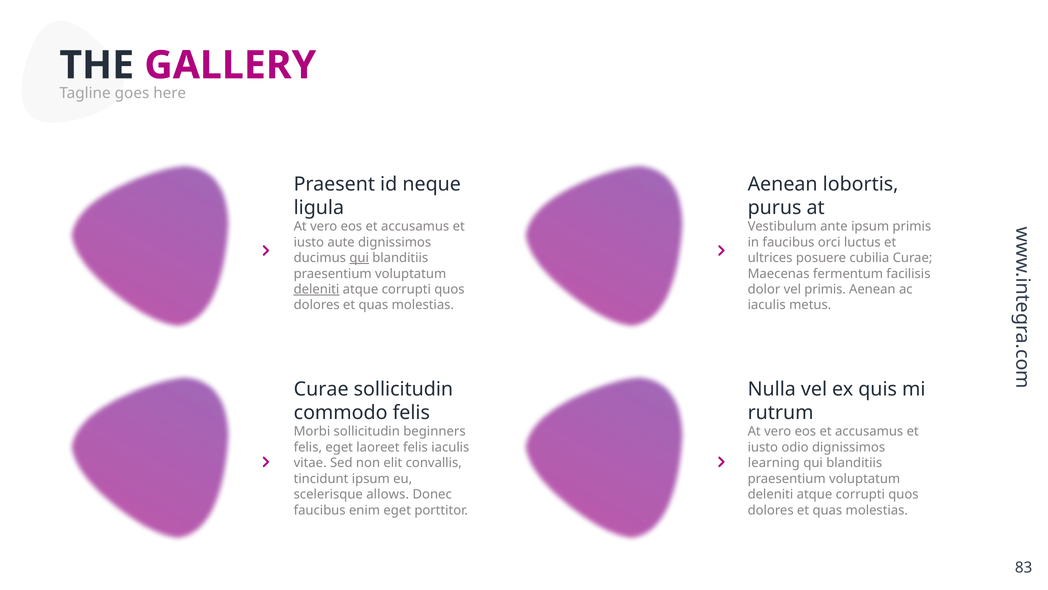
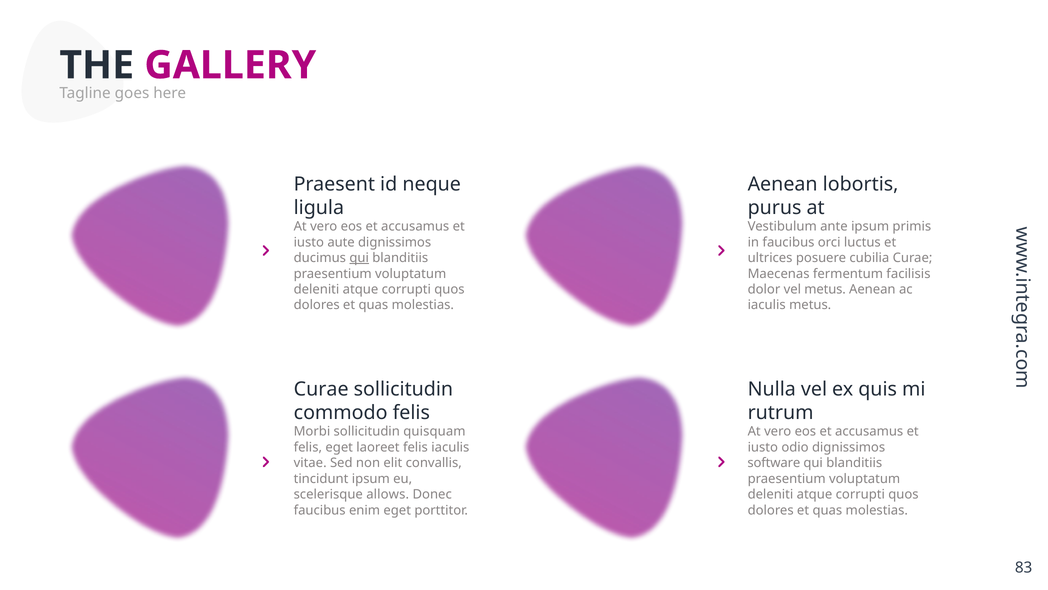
deleniti at (317, 289) underline: present -> none
vel primis: primis -> metus
beginners: beginners -> quisquam
learning: learning -> software
